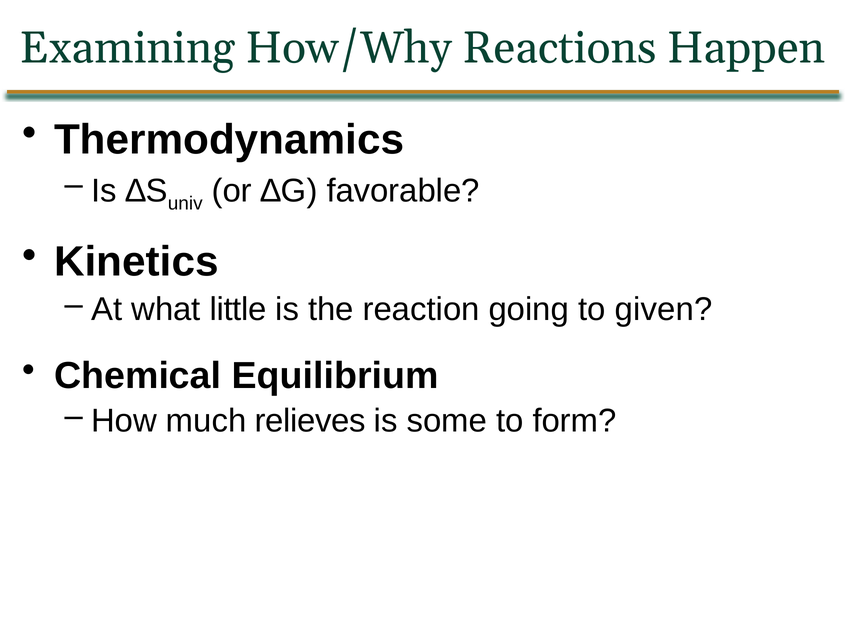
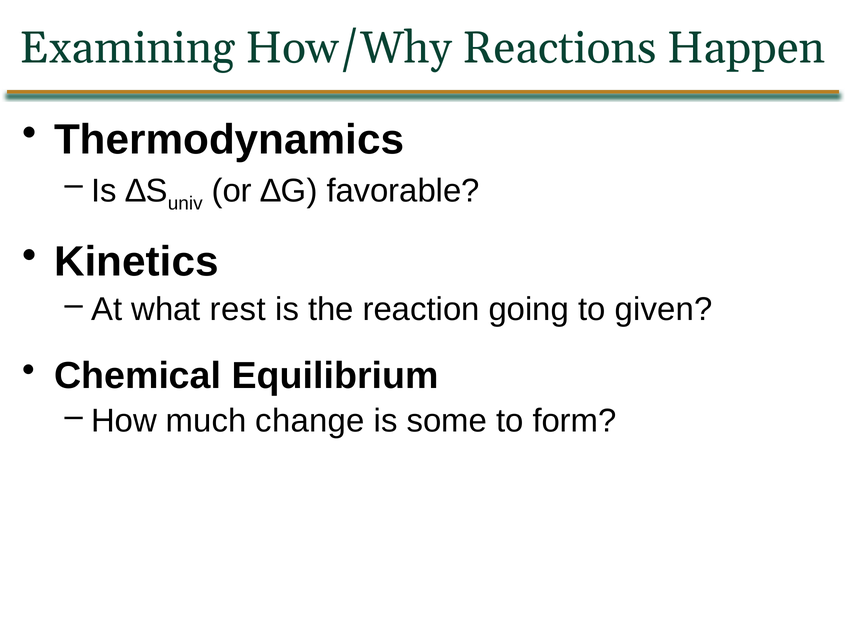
little: little -> rest
relieves: relieves -> change
